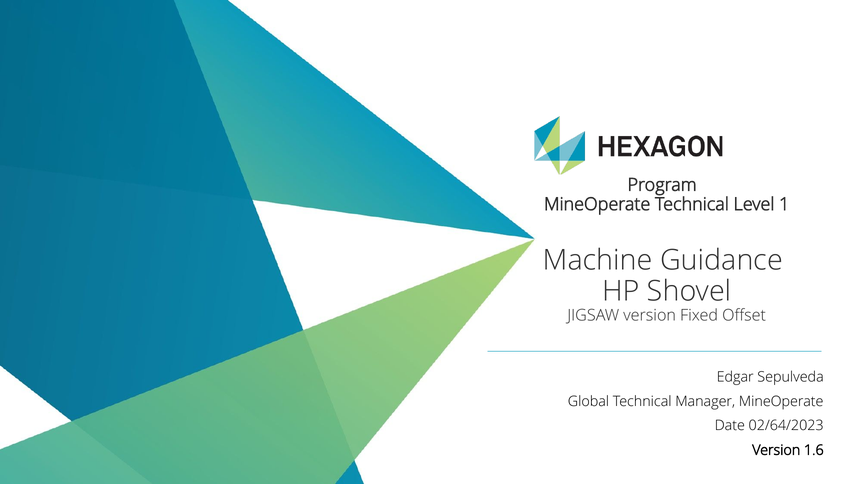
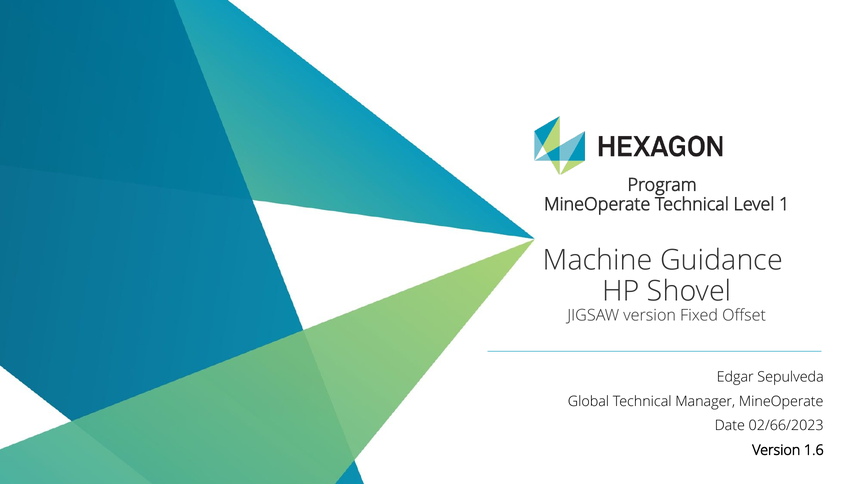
02/64/2023: 02/64/2023 -> 02/66/2023
